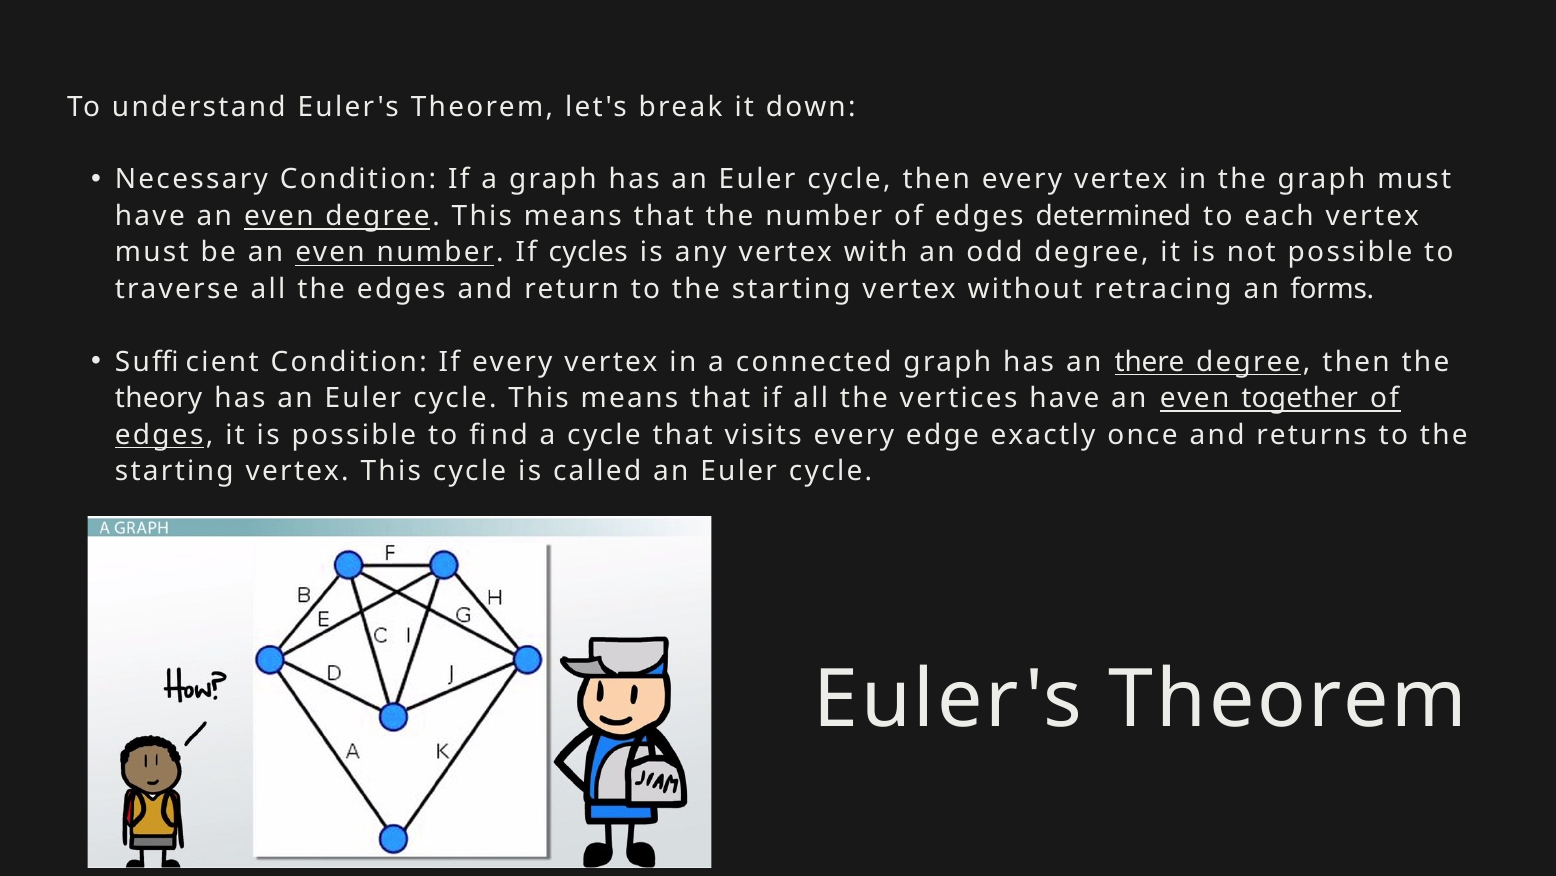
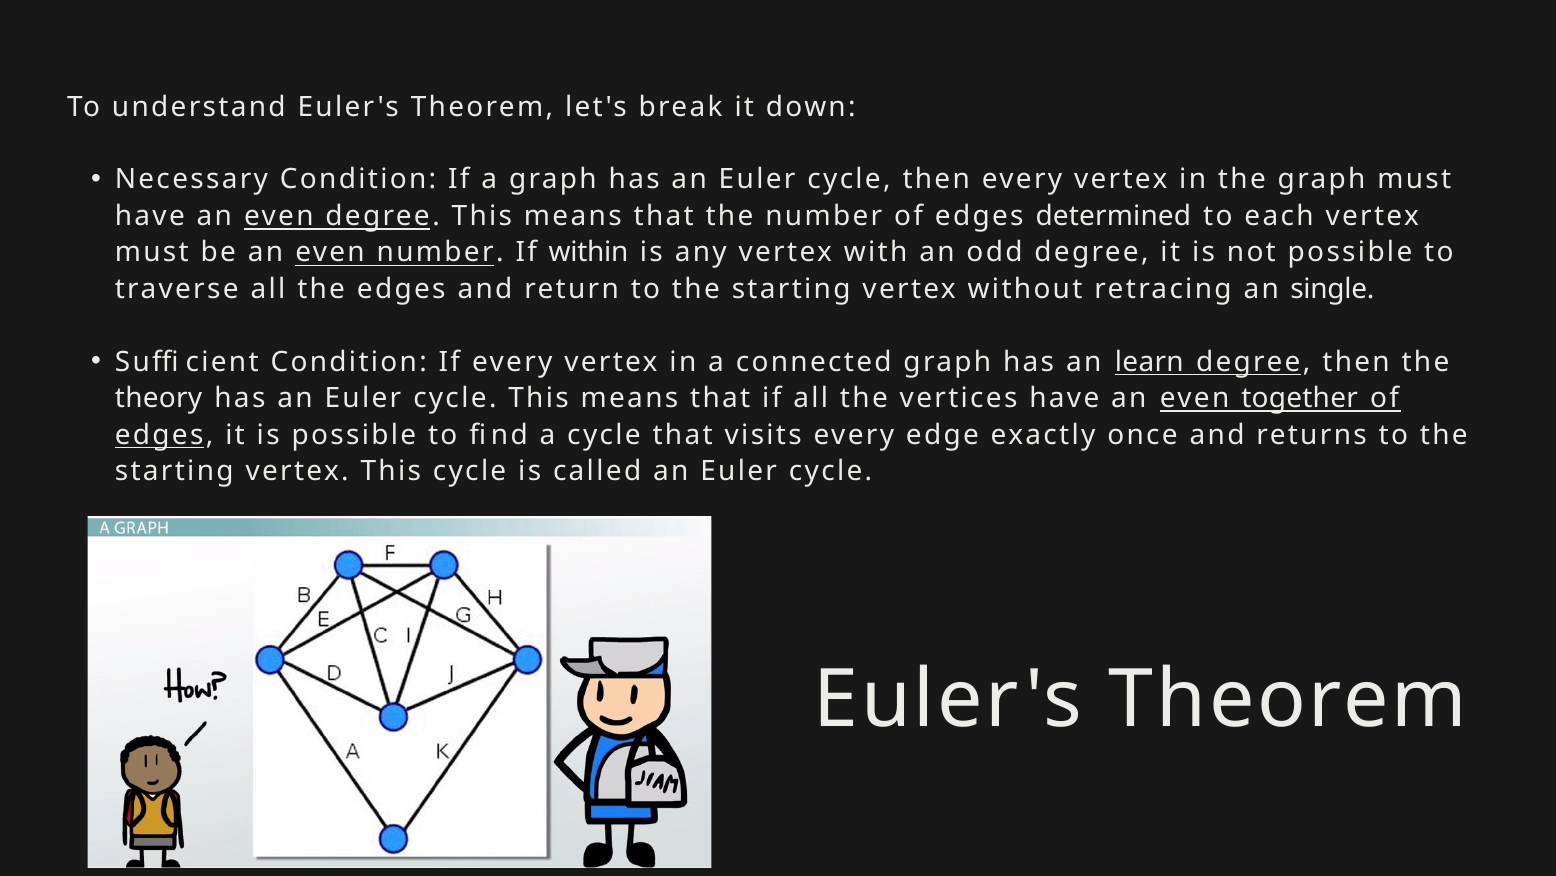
cycles: cycles -> within
forms: forms -> single
there: there -> learn
